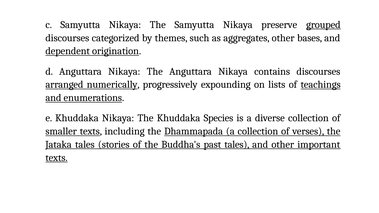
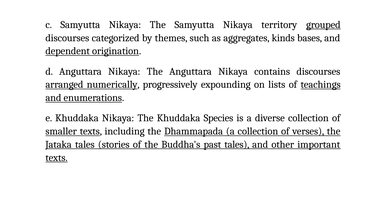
preserve: preserve -> territory
aggregates other: other -> kinds
